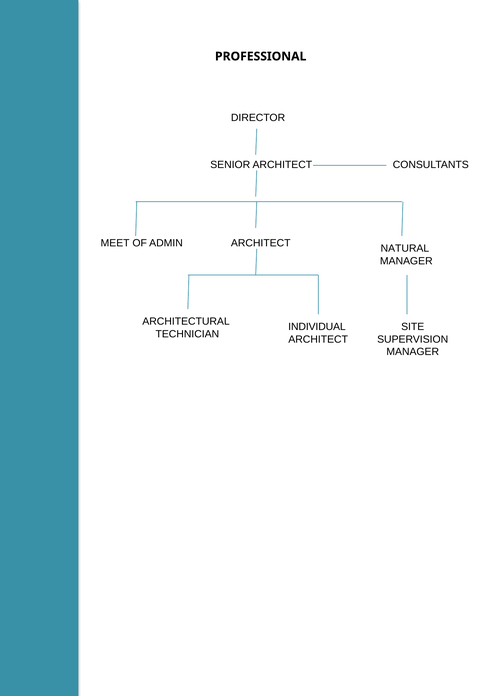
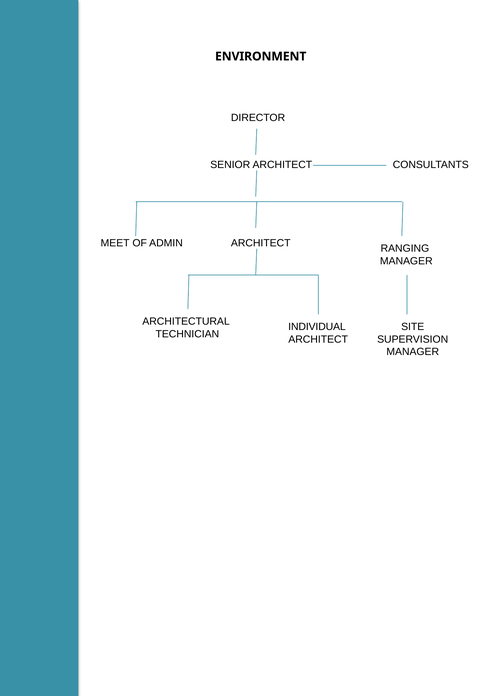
PROFESSIONAL: PROFESSIONAL -> ENVIRONMENT
NATURAL: NATURAL -> RANGING
